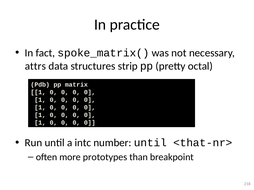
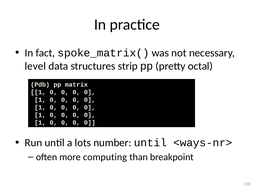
attrs: attrs -> level
intc: intc -> lots
<that-nr>: <that-nr> -> <ways-nr>
prototypes: prototypes -> computing
